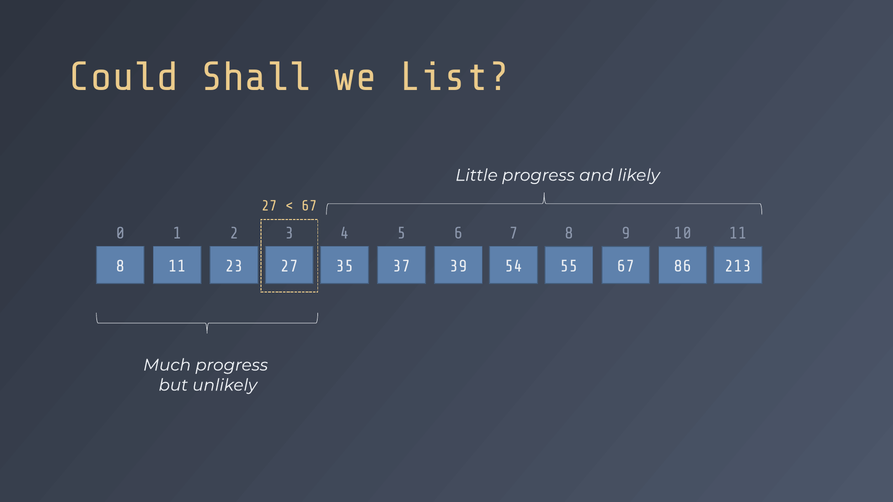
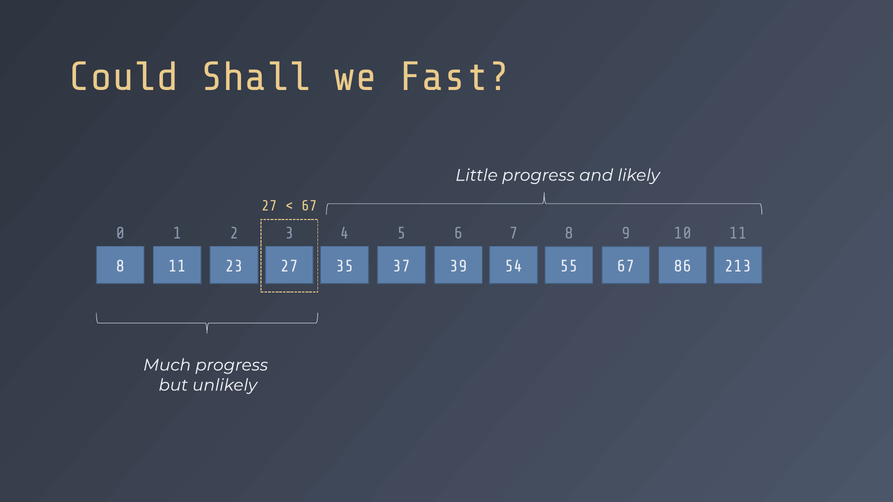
List: List -> Fast
